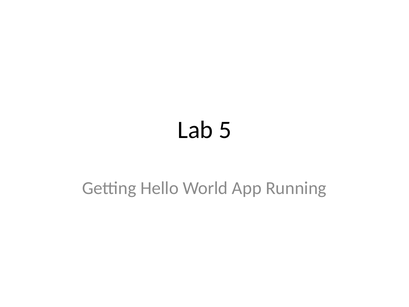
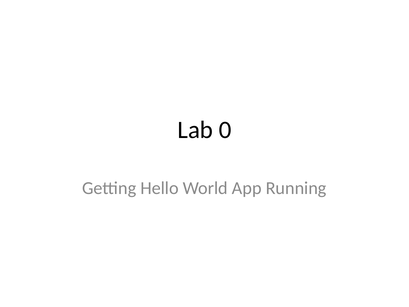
5: 5 -> 0
